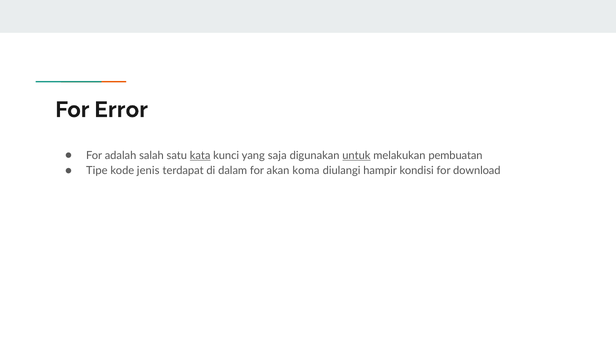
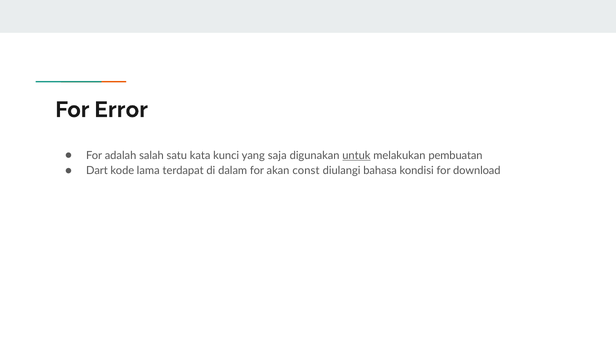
kata underline: present -> none
Tipe: Tipe -> Dart
jenis: jenis -> lama
koma: koma -> const
hampir: hampir -> bahasa
